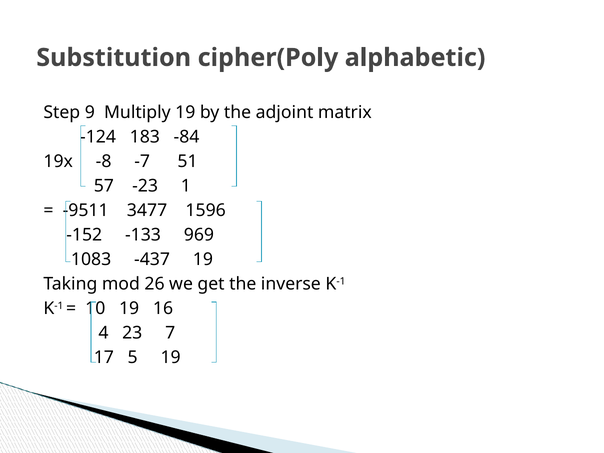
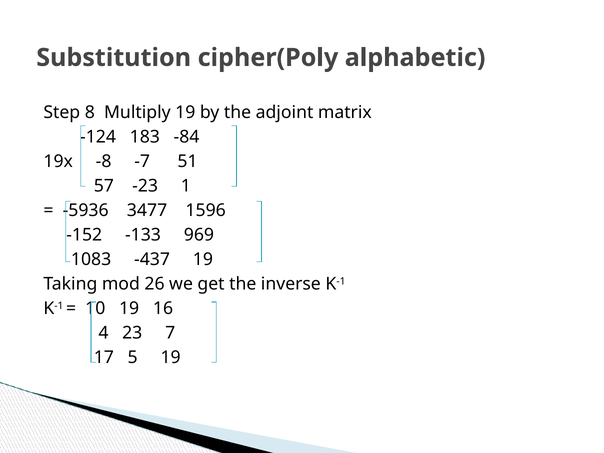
9: 9 -> 8
-9511: -9511 -> -5936
